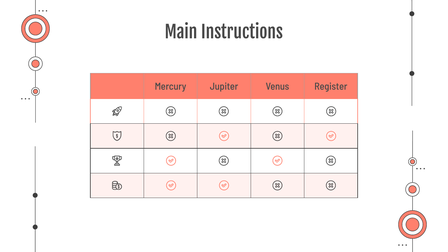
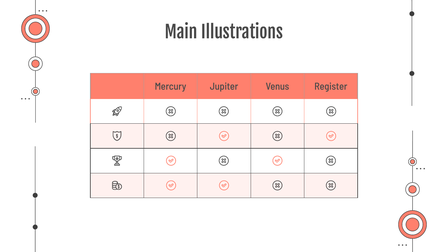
Instructions: Instructions -> Illustrations
